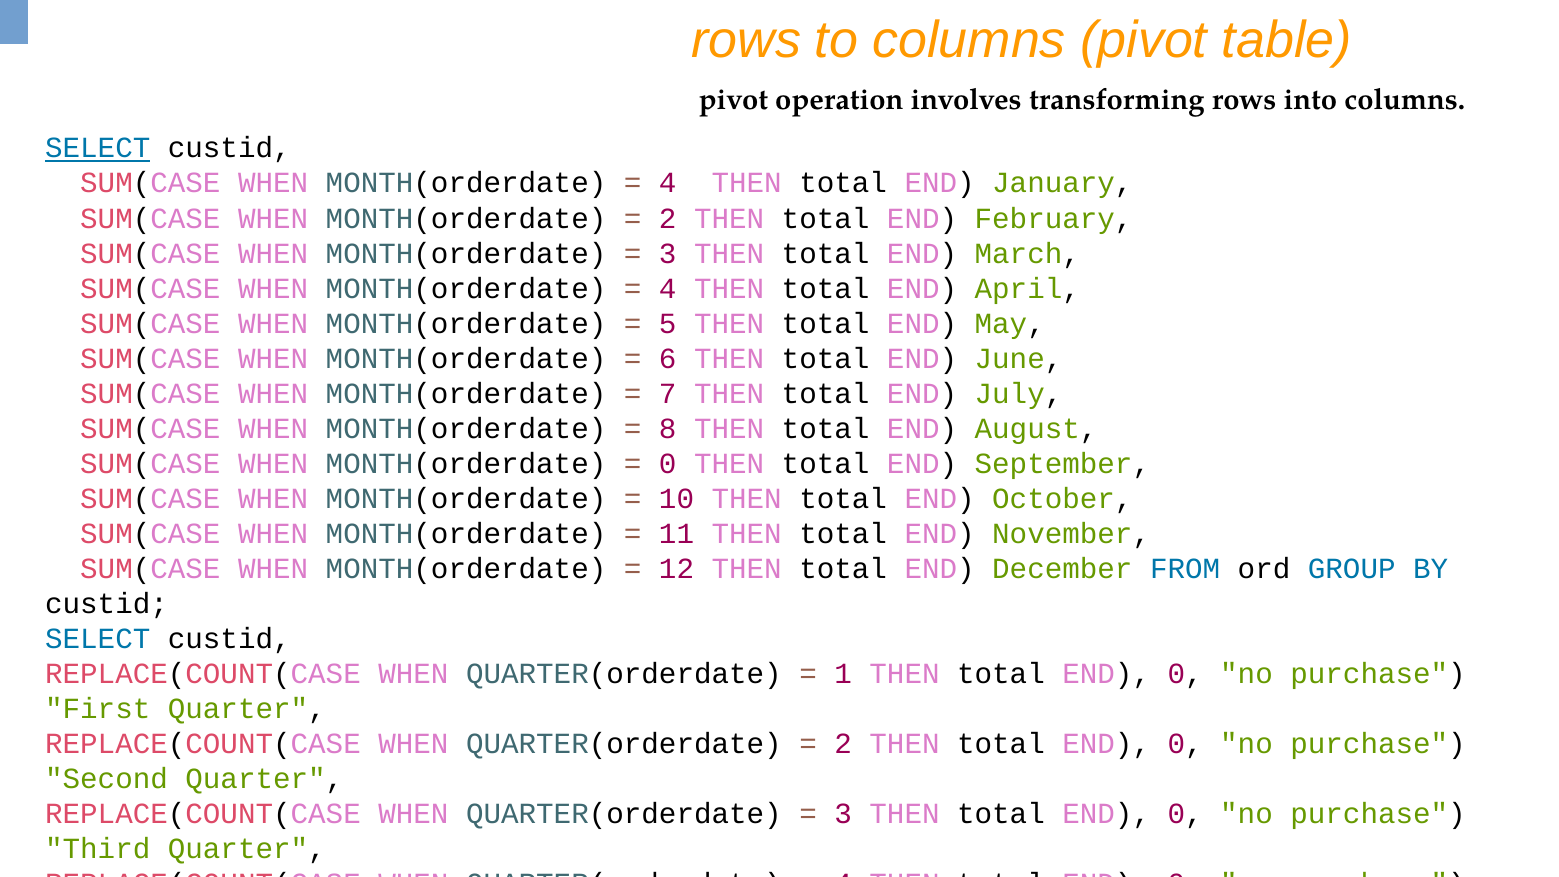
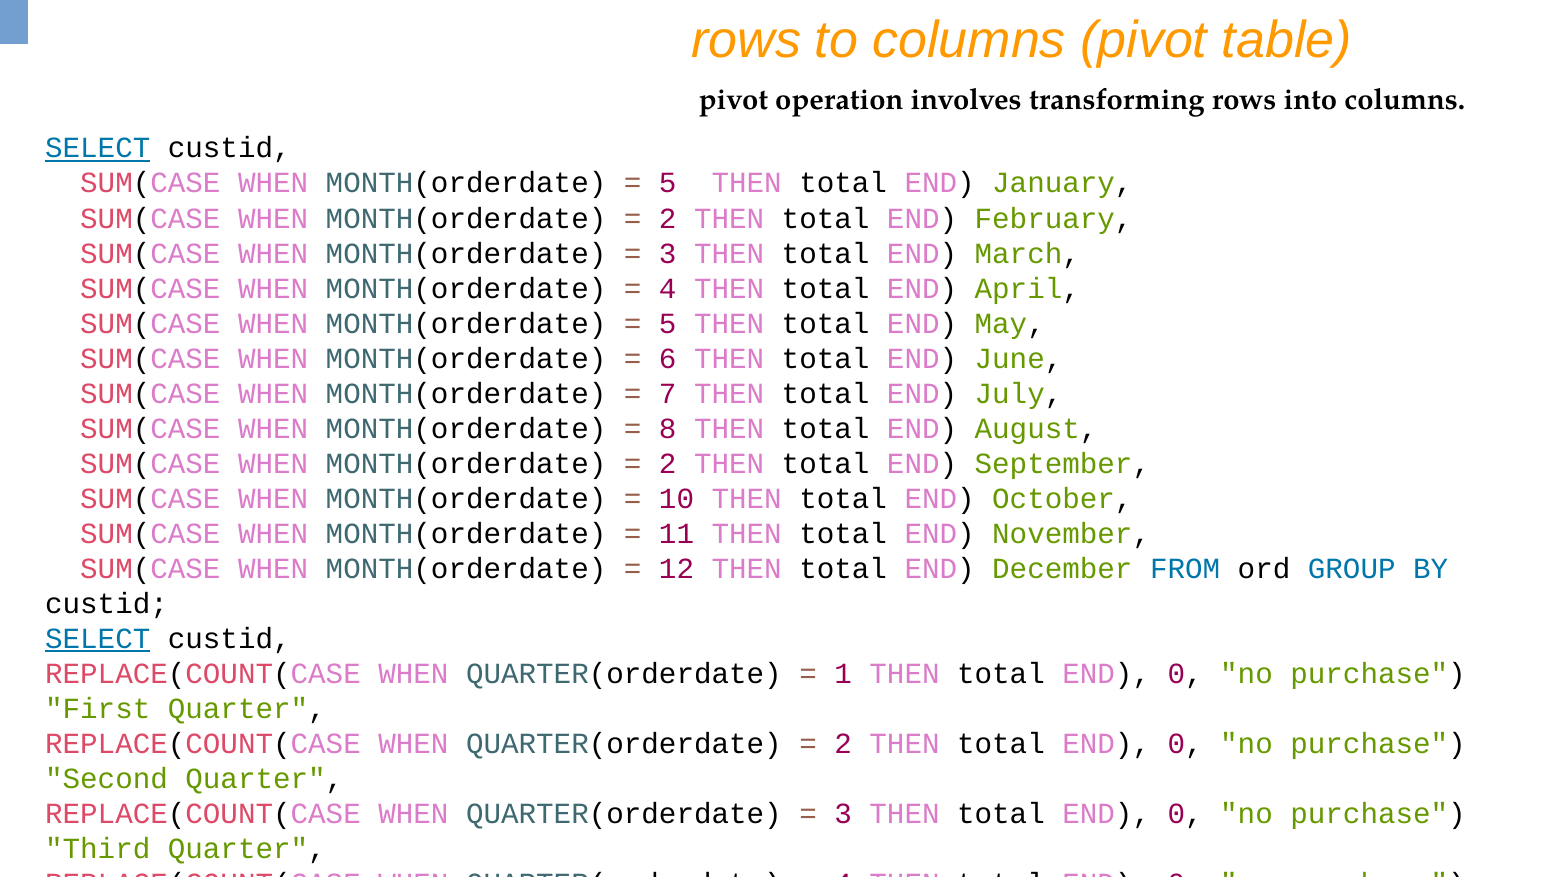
4 at (668, 183): 4 -> 5
0 at (668, 464): 0 -> 2
SELECT at (98, 639) underline: none -> present
